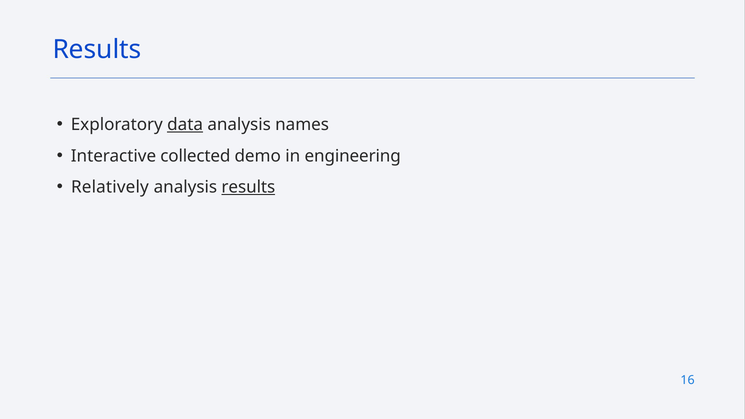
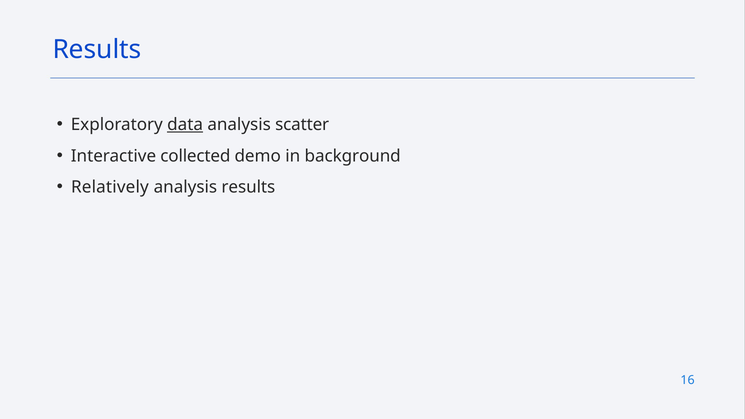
names: names -> scatter
engineering: engineering -> background
results at (248, 187) underline: present -> none
